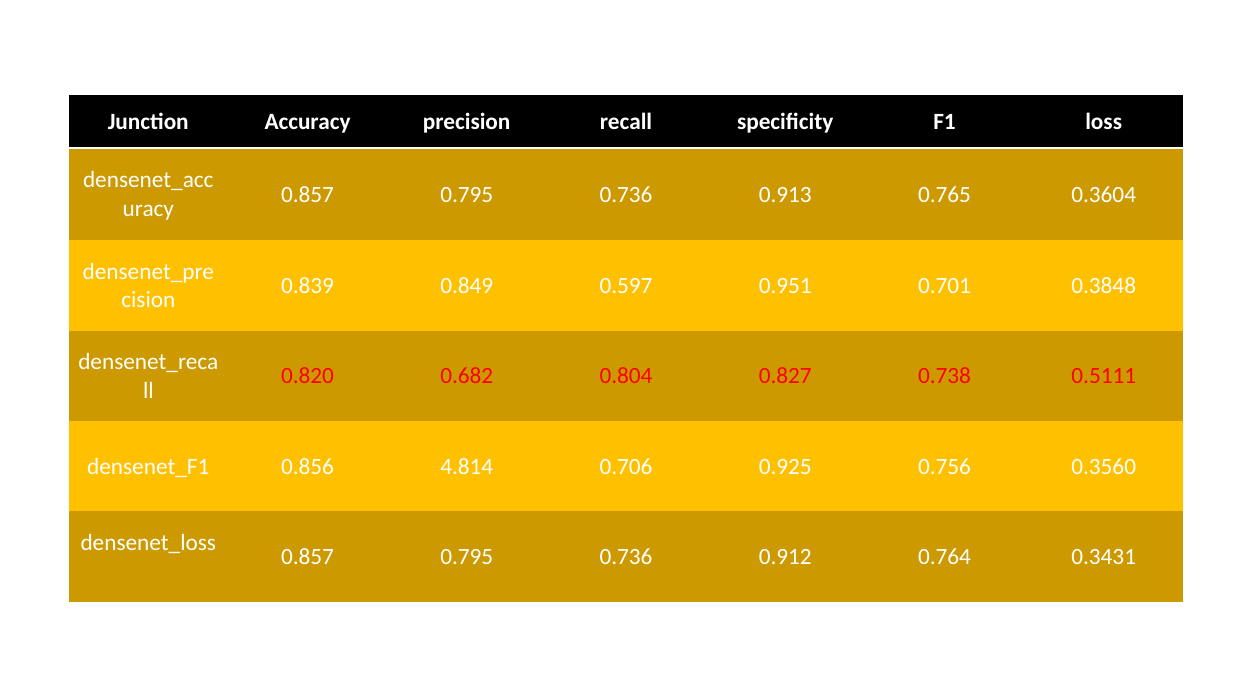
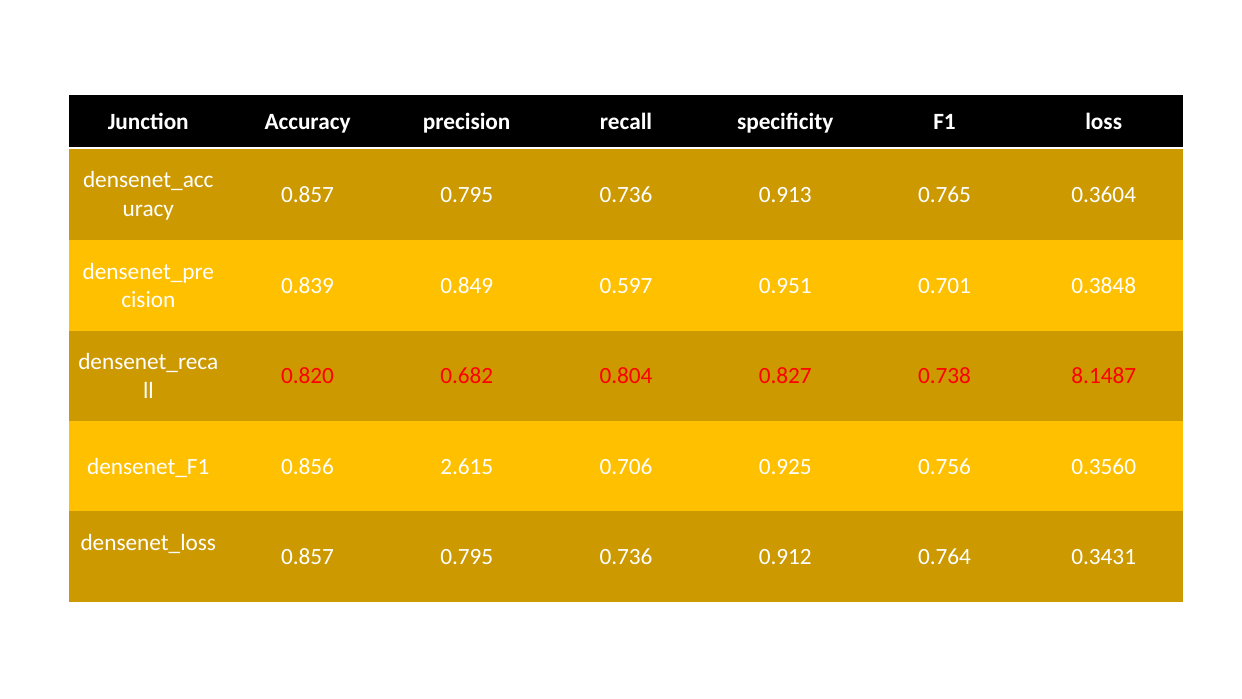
0.5111: 0.5111 -> 8.1487
4.814: 4.814 -> 2.615
